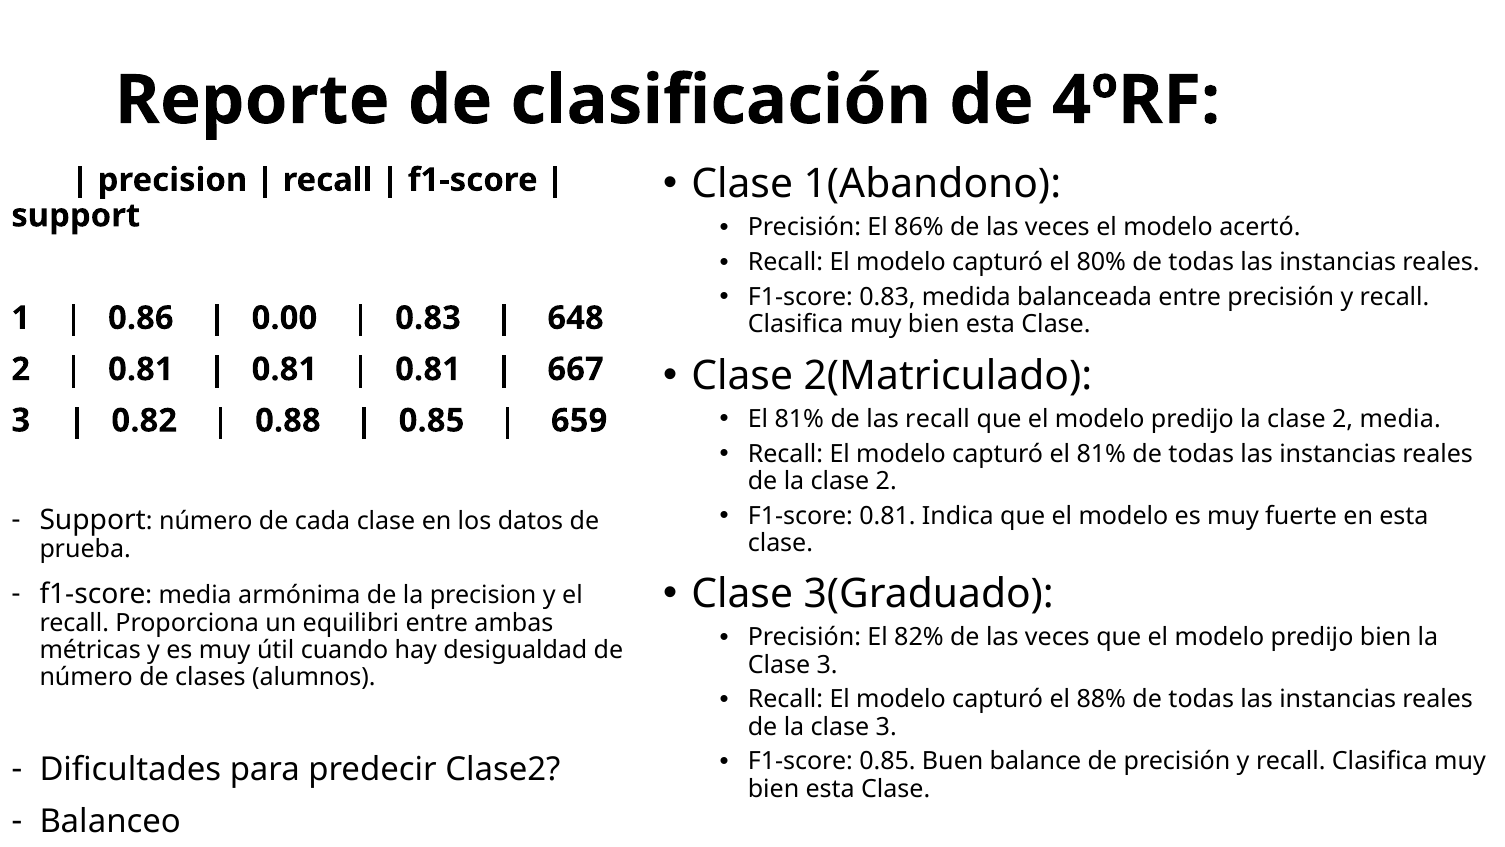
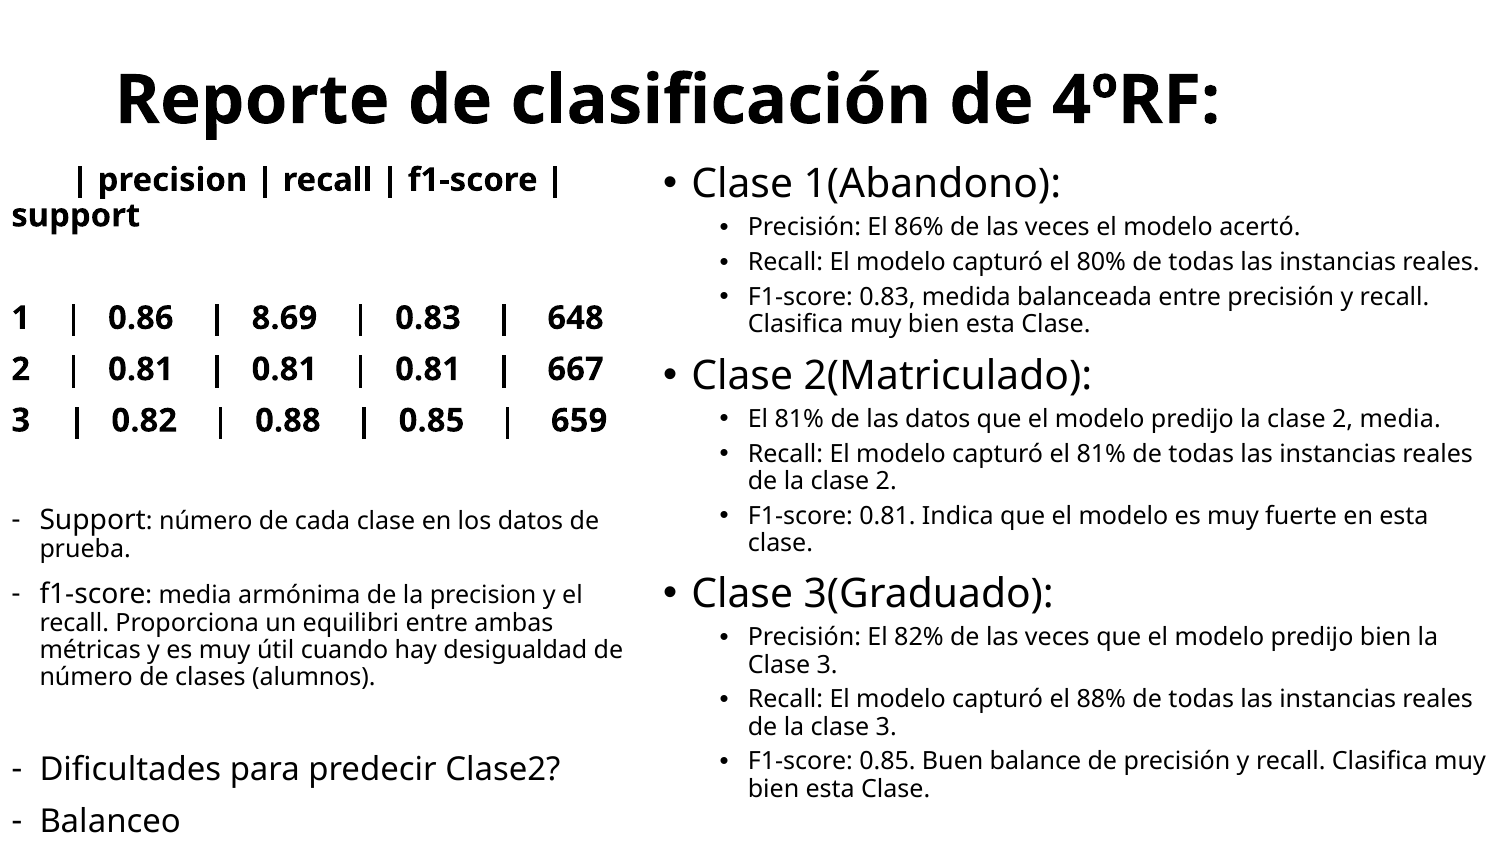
0.00: 0.00 -> 8.69
las recall: recall -> datos
